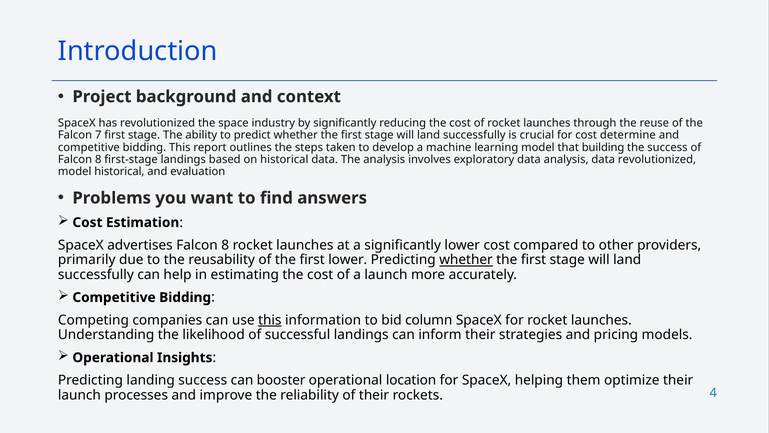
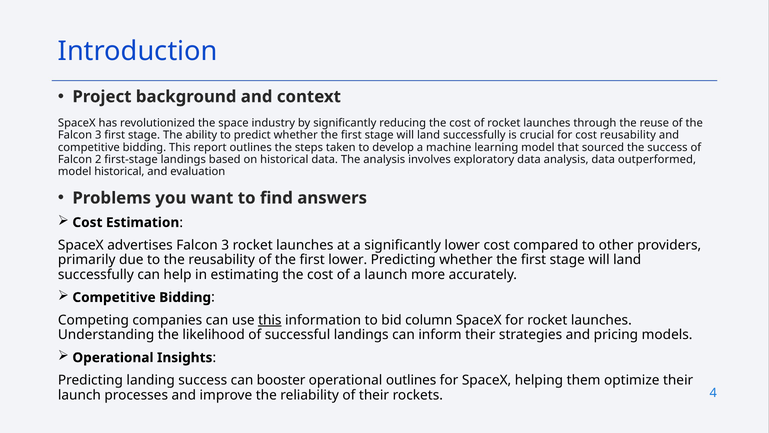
7 at (98, 135): 7 -> 3
cost determine: determine -> reusability
building: building -> sourced
8 at (98, 159): 8 -> 2
data revolutionized: revolutionized -> outperformed
advertises Falcon 8: 8 -> 3
whether at (466, 260) underline: present -> none
operational location: location -> outlines
